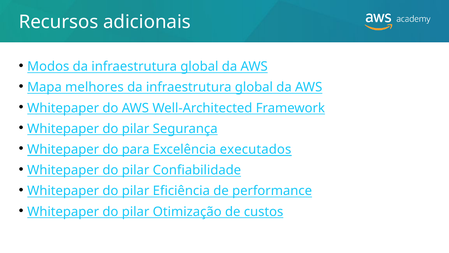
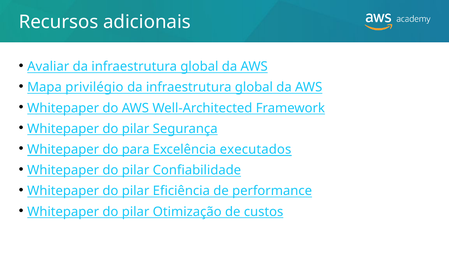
Modos: Modos -> Avaliar
melhores: melhores -> privilégio
